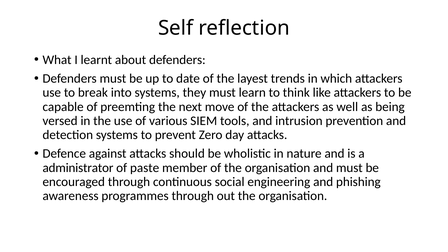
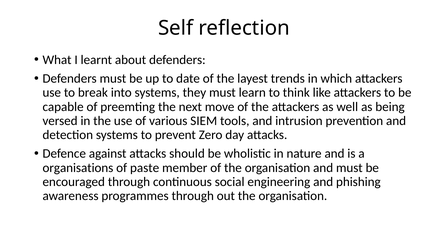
administrator: administrator -> organisations
